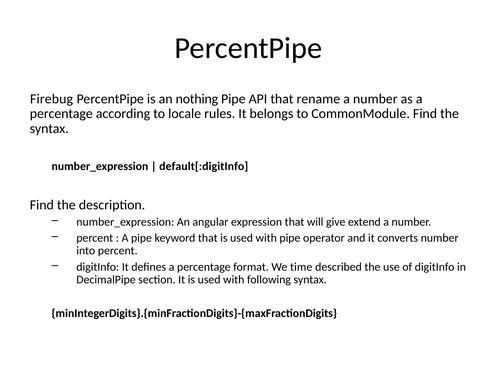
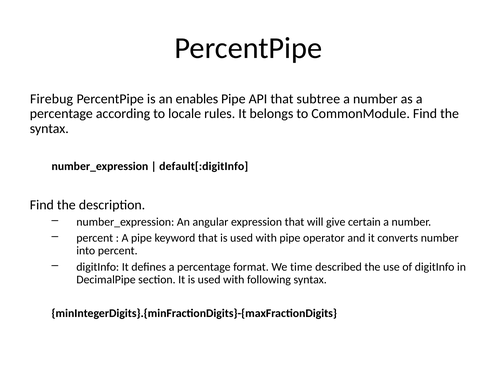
nothing: nothing -> enables
rename: rename -> subtree
extend: extend -> certain
